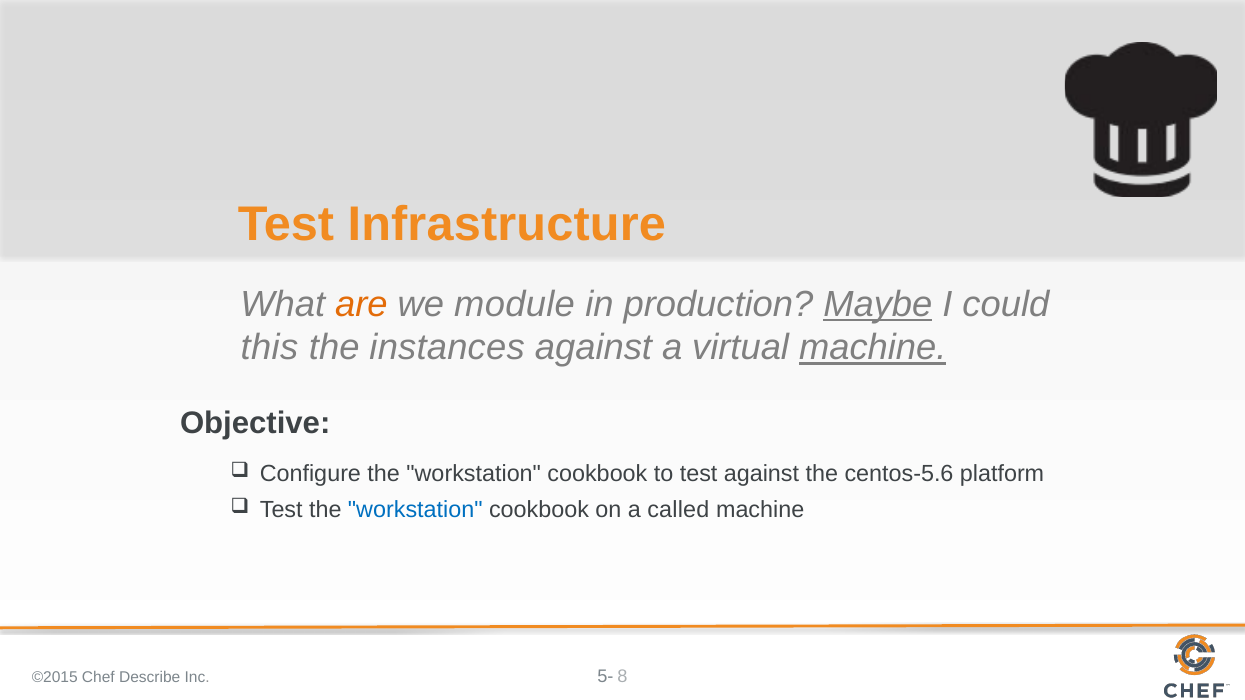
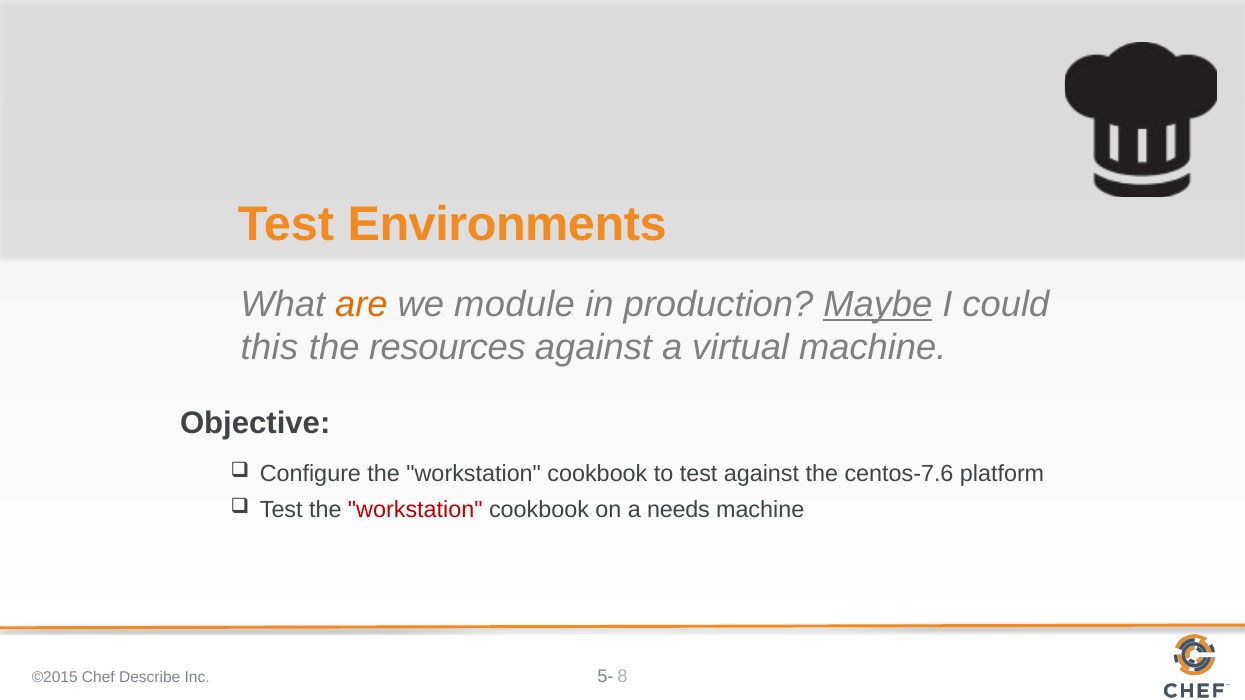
Infrastructure: Infrastructure -> Environments
instances: instances -> resources
machine at (873, 348) underline: present -> none
centos-5.6: centos-5.6 -> centos-7.6
workstation at (415, 510) colour: blue -> red
called: called -> needs
